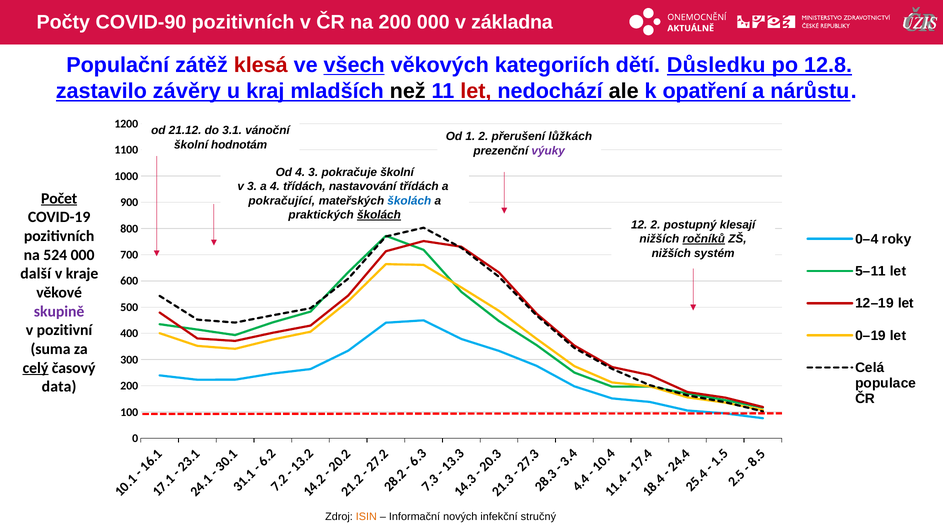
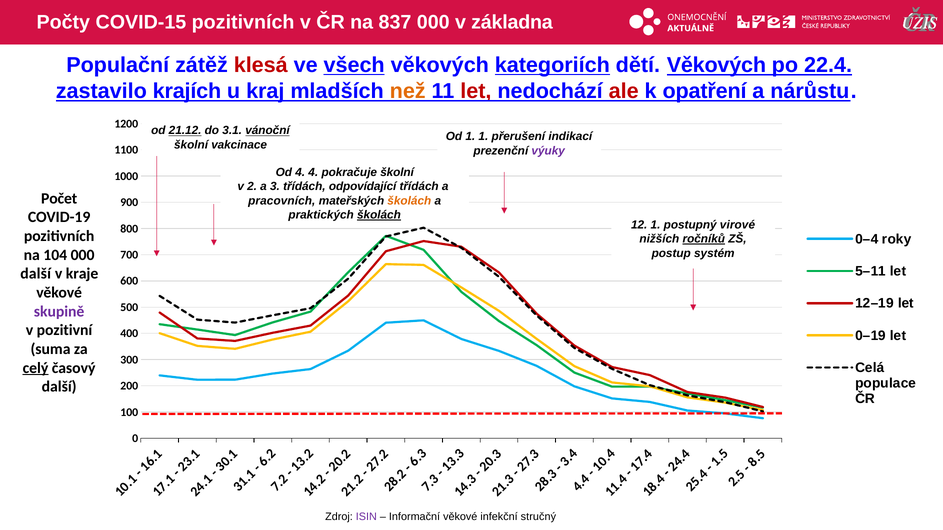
COVID-90: COVID-90 -> COVID-15
na 200: 200 -> 837
kategoriích underline: none -> present
dětí Důsledku: Důsledku -> Věkových
12.8: 12.8 -> 22.4
závěry: závěry -> krajích
než colour: black -> orange
ale colour: black -> red
21.12 underline: none -> present
vánoční underline: none -> present
Od 1 2: 2 -> 1
lůžkách: lůžkách -> indikací
hodnotám: hodnotám -> vakcinace
Od 4 3: 3 -> 4
v 3: 3 -> 2
a 4: 4 -> 3
nastavování: nastavování -> odpovídající
Počet underline: present -> none
pokračující: pokračující -> pracovních
školách at (409, 201) colour: blue -> orange
12 2: 2 -> 1
klesají: klesají -> virové
nižších at (671, 253): nižších -> postup
524: 524 -> 104
data at (59, 387): data -> další
ISIN colour: orange -> purple
Informační nových: nových -> věkové
